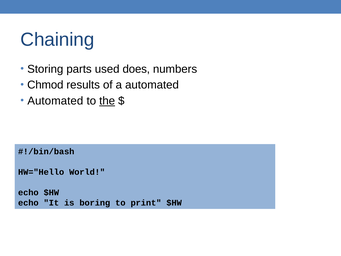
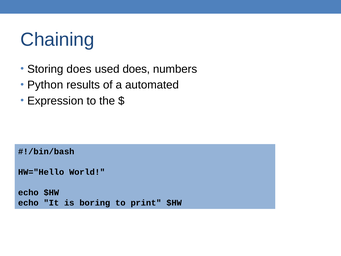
Storing parts: parts -> does
Chmod: Chmod -> Python
Automated at (55, 101): Automated -> Expression
the underline: present -> none
